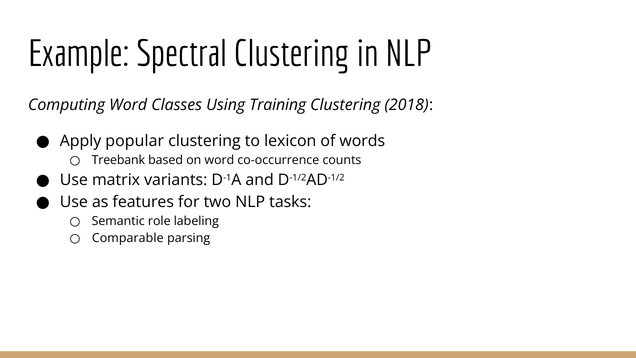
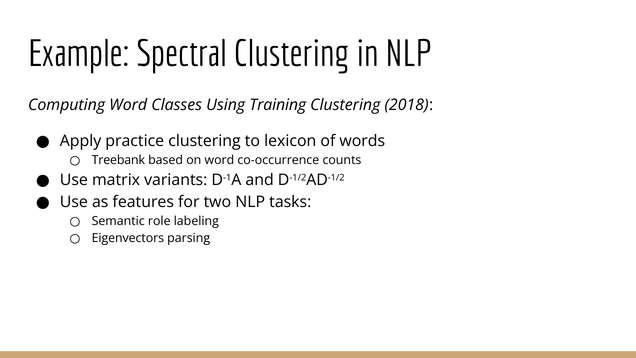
popular: popular -> practice
Comparable: Comparable -> Eigenvectors
